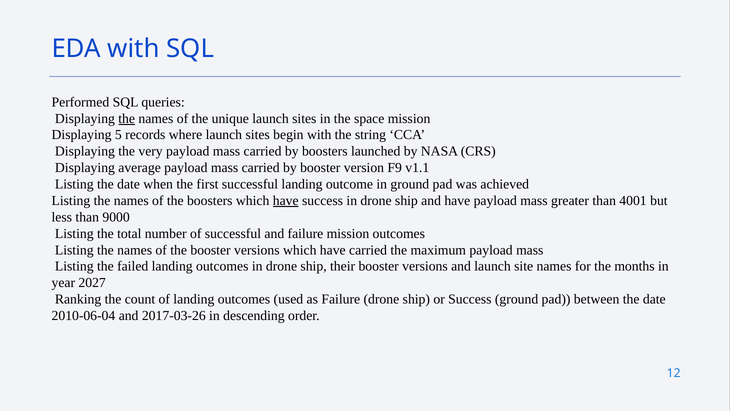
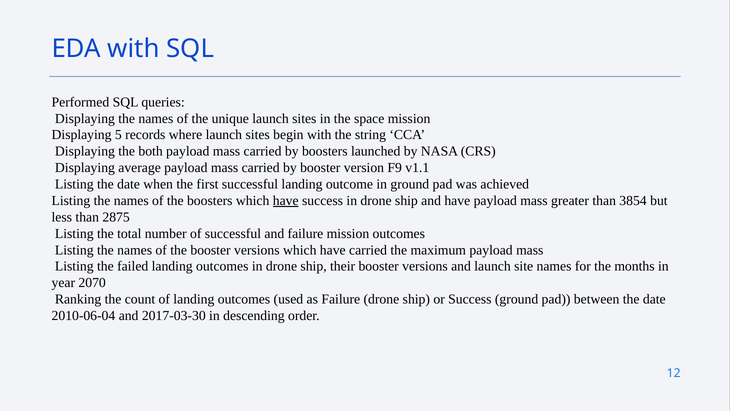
the at (127, 118) underline: present -> none
very: very -> both
4001: 4001 -> 3854
9000: 9000 -> 2875
2027: 2027 -> 2070
2017-03-26: 2017-03-26 -> 2017-03-30
